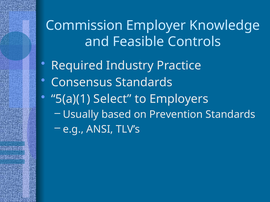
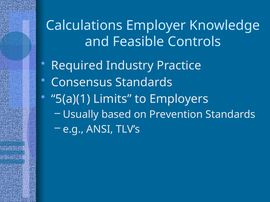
Commission: Commission -> Calculations
Select: Select -> Limits
